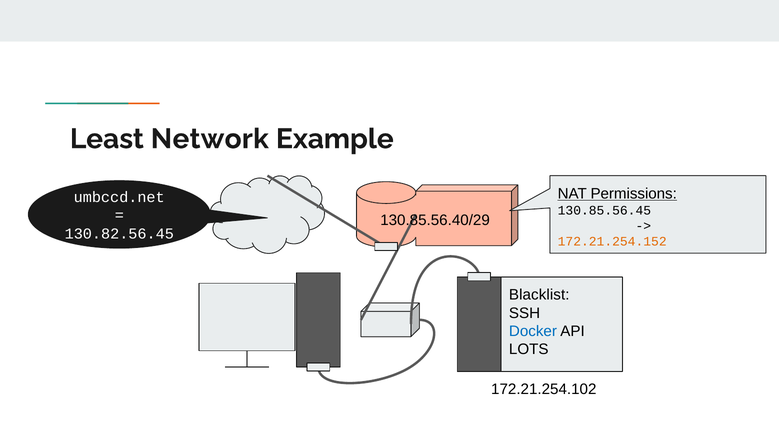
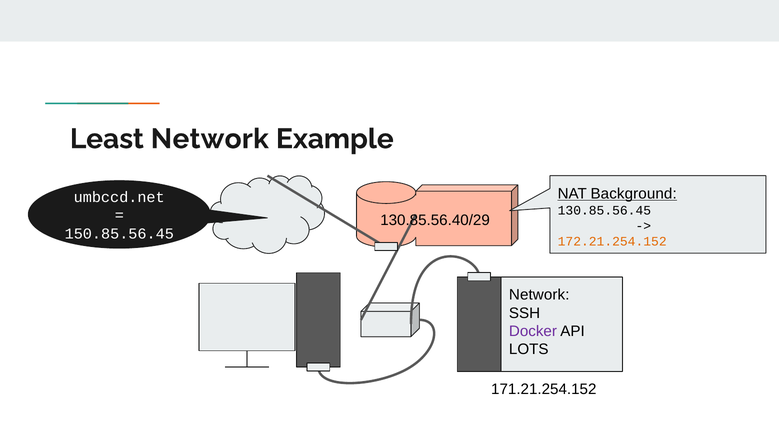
Permissions: Permissions -> Background
130.82.56.45: 130.82.56.45 -> 150.85.56.45
Blacklist at (539, 295): Blacklist -> Network
Docker colour: blue -> purple
172.21.254.102: 172.21.254.102 -> 171.21.254.152
